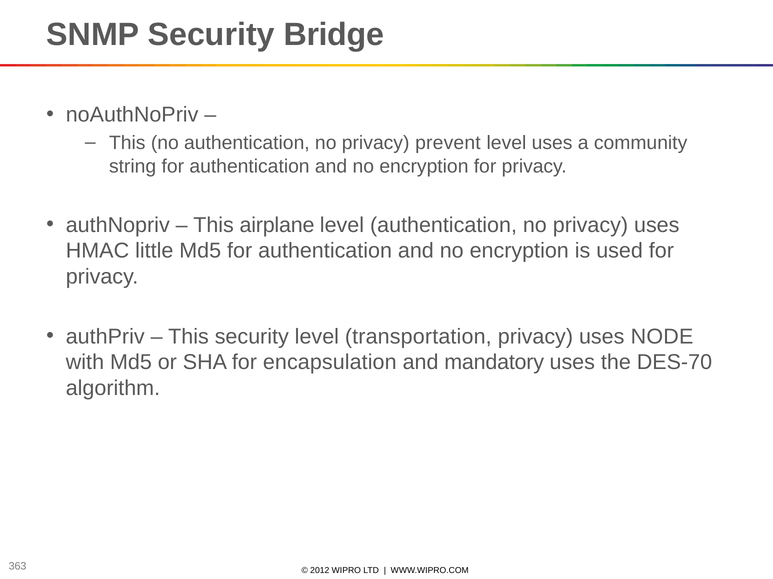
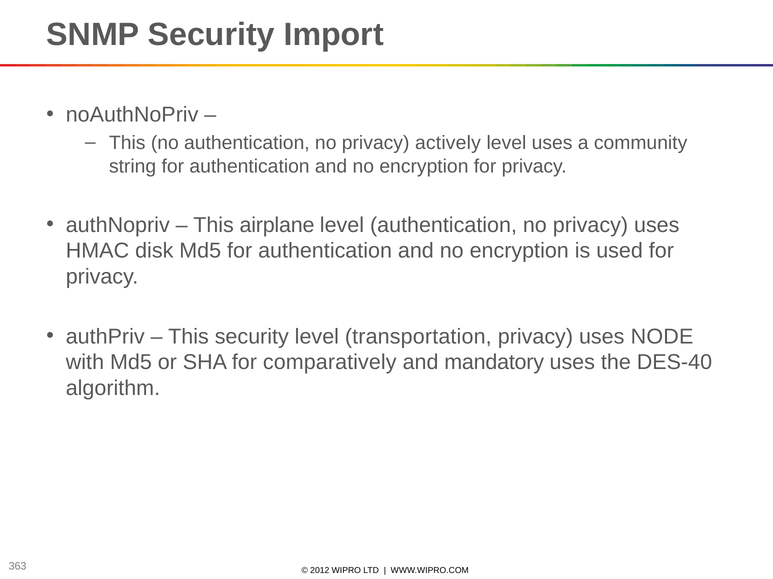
Bridge: Bridge -> Import
prevent: prevent -> actively
little: little -> disk
encapsulation: encapsulation -> comparatively
DES-70: DES-70 -> DES-40
